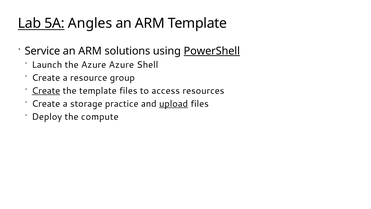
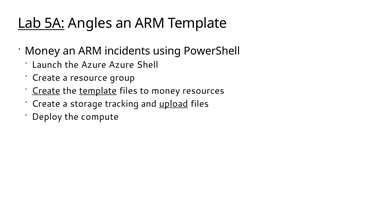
Service at (42, 51): Service -> Money
solutions: solutions -> incidents
PowerShell underline: present -> none
template at (98, 91) underline: none -> present
to access: access -> money
practice: practice -> tracking
